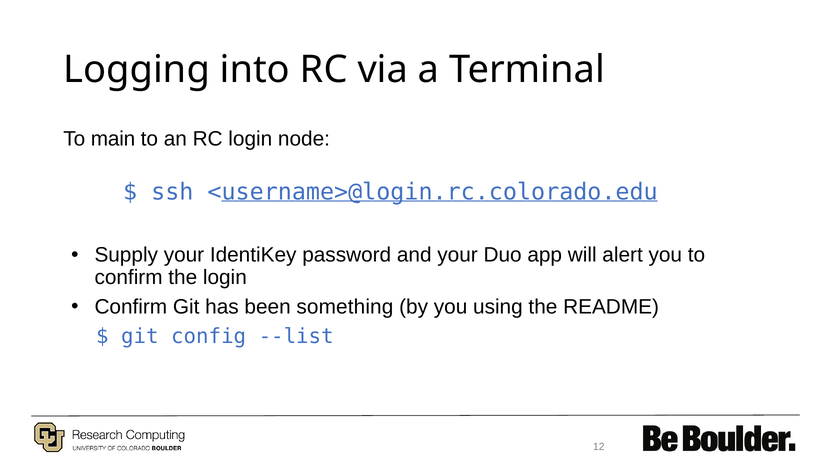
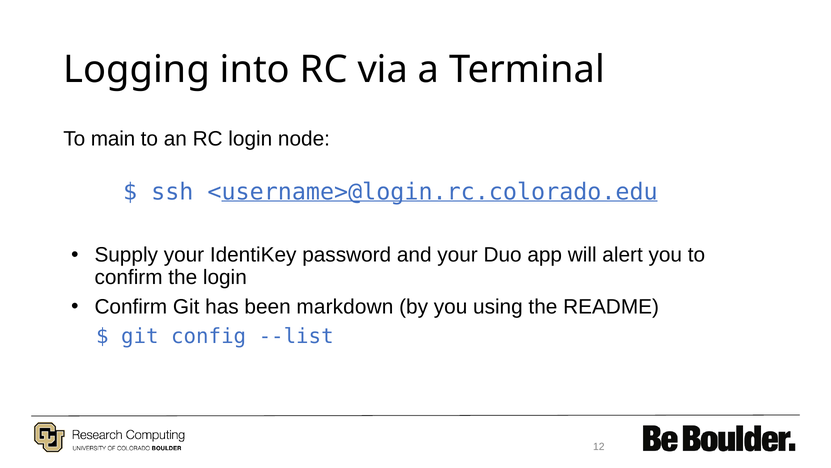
something: something -> markdown
